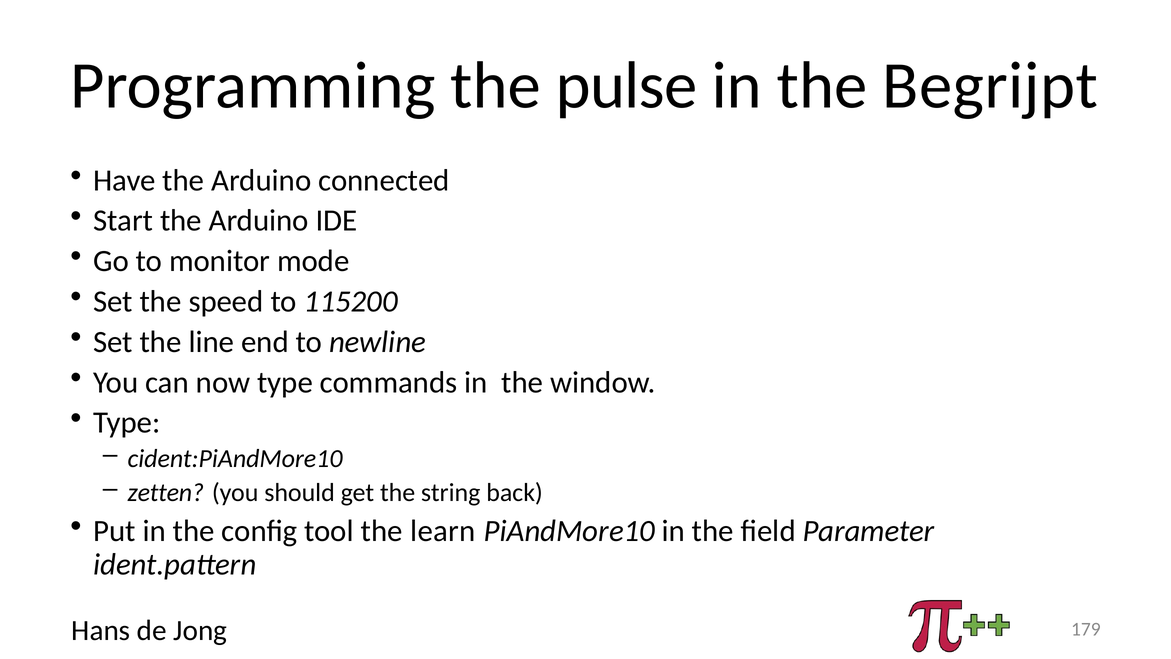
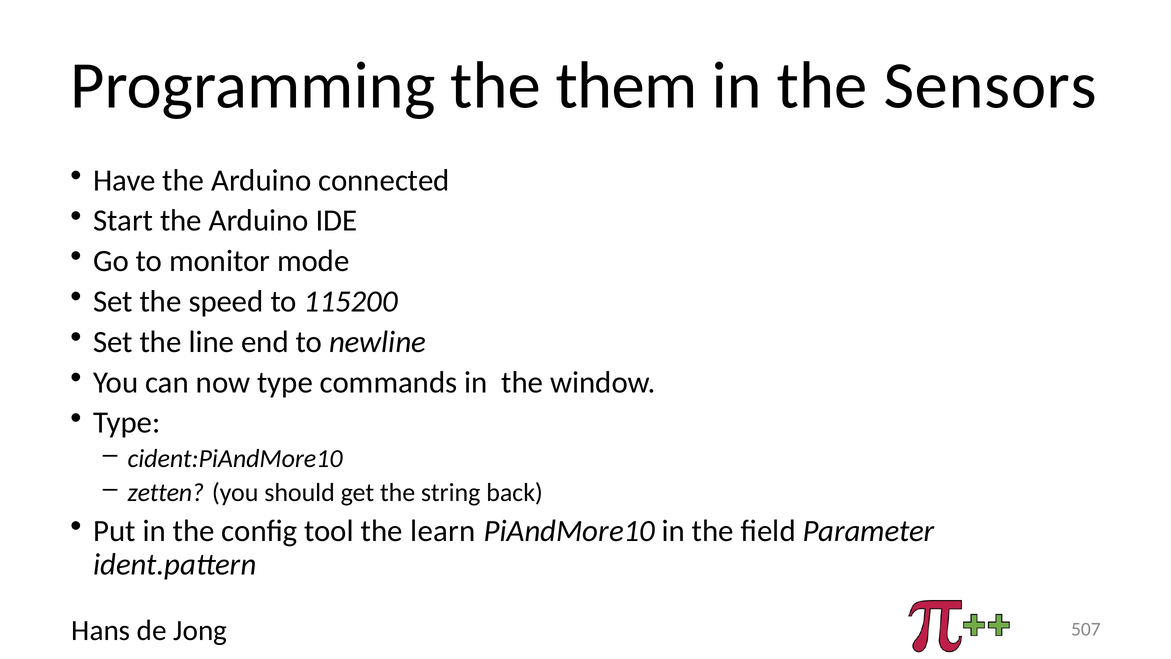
pulse: pulse -> them
Begrijpt: Begrijpt -> Sensors
179: 179 -> 507
